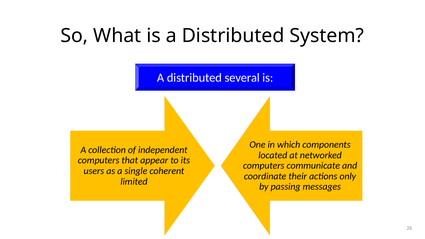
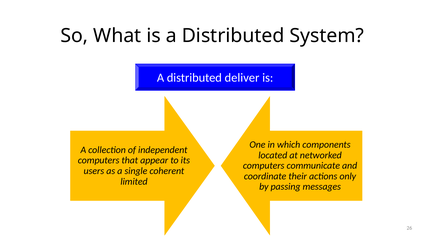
several: several -> deliver
